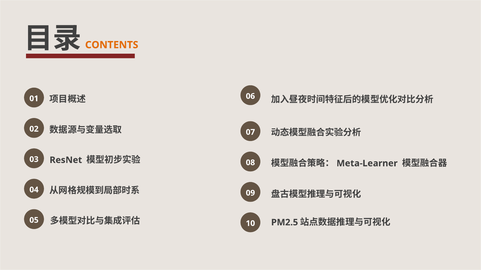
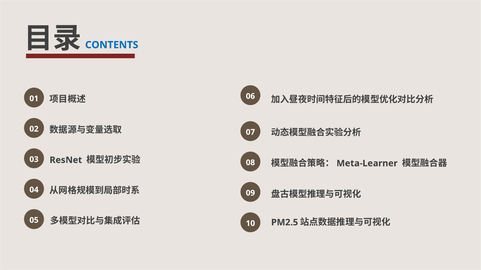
CONTENTS colour: orange -> blue
